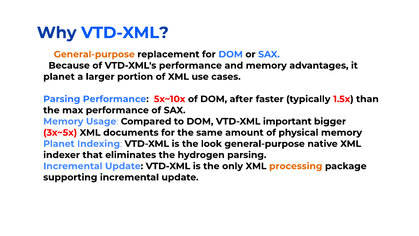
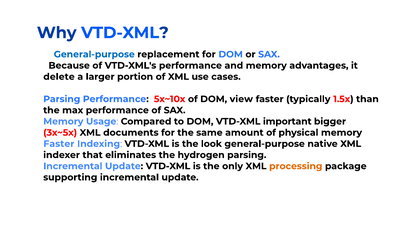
General-purpose at (94, 54) colour: orange -> blue
planet at (59, 77): planet -> delete
after: after -> view
Planet at (59, 144): Planet -> Faster
